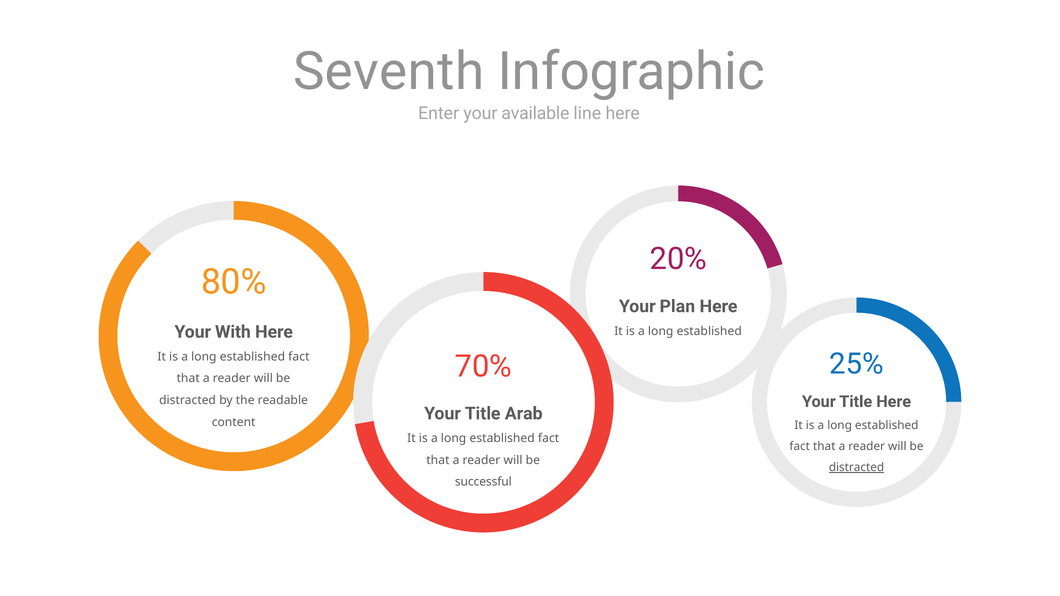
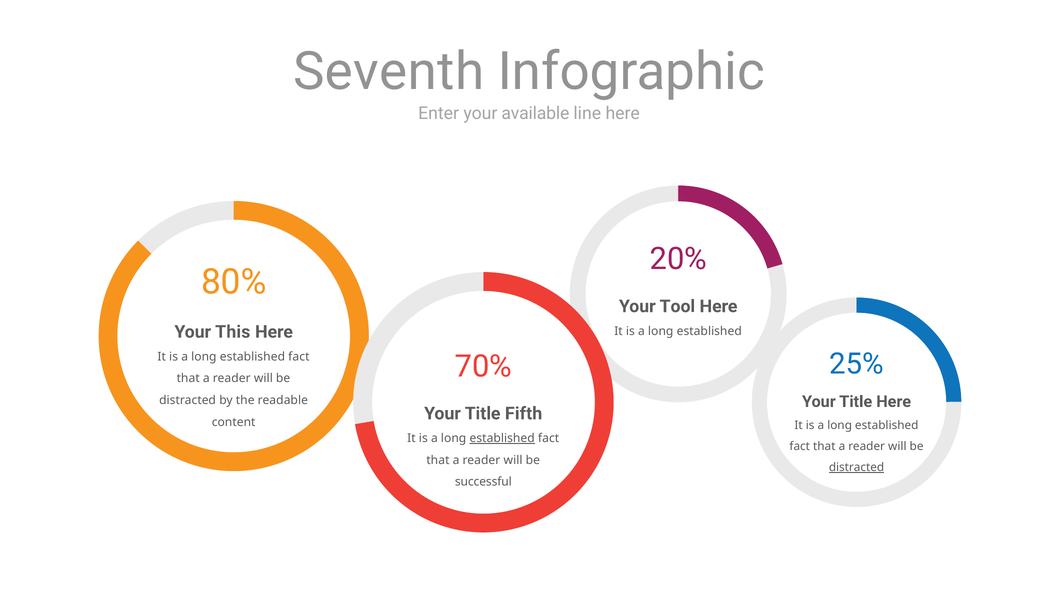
Plan: Plan -> Tool
With: With -> This
Arab: Arab -> Fifth
established at (502, 439) underline: none -> present
